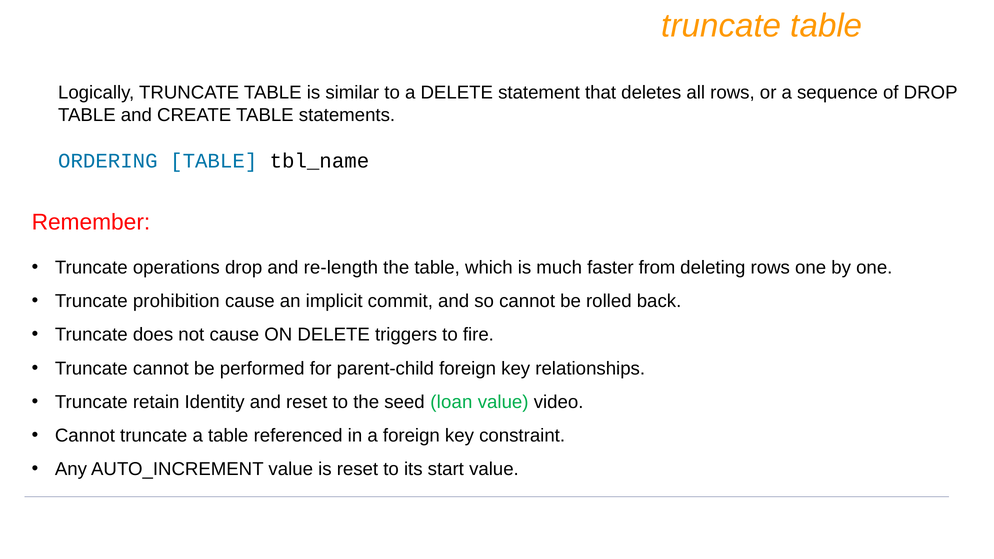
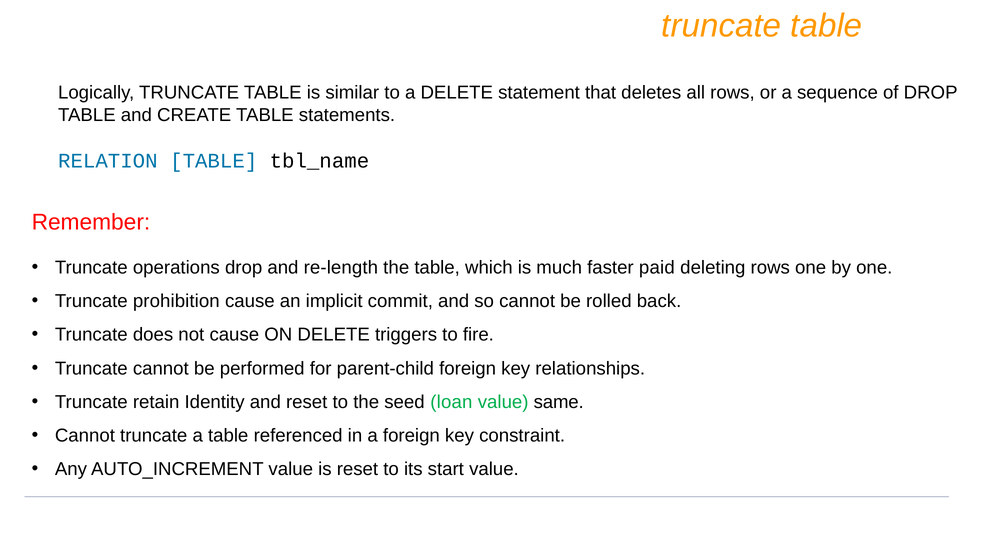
ORDERING: ORDERING -> RELATION
from: from -> paid
video: video -> same
